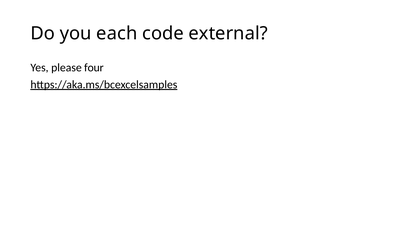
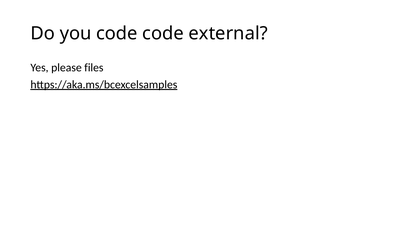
you each: each -> code
four: four -> files
